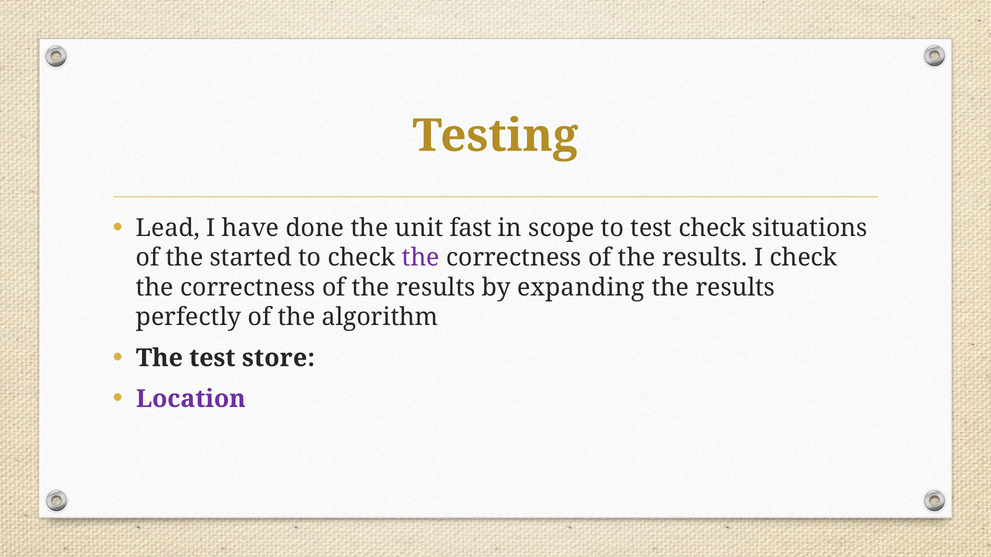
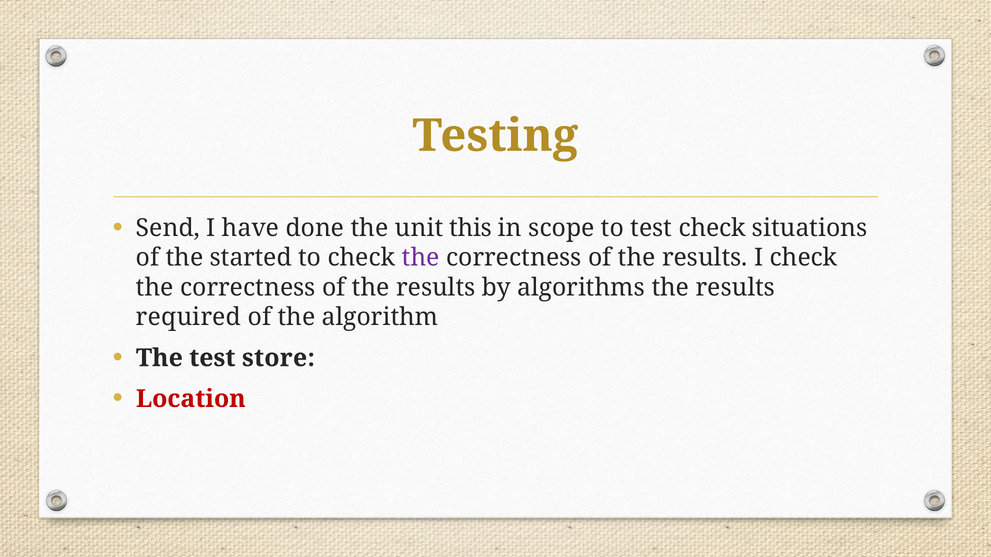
Lead: Lead -> Send
fast: fast -> this
expanding: expanding -> algorithms
perfectly: perfectly -> required
Location colour: purple -> red
